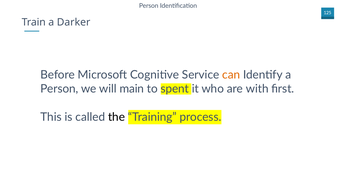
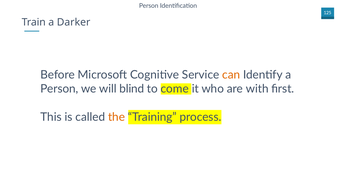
main: main -> blind
spent: spent -> come
the colour: black -> orange
